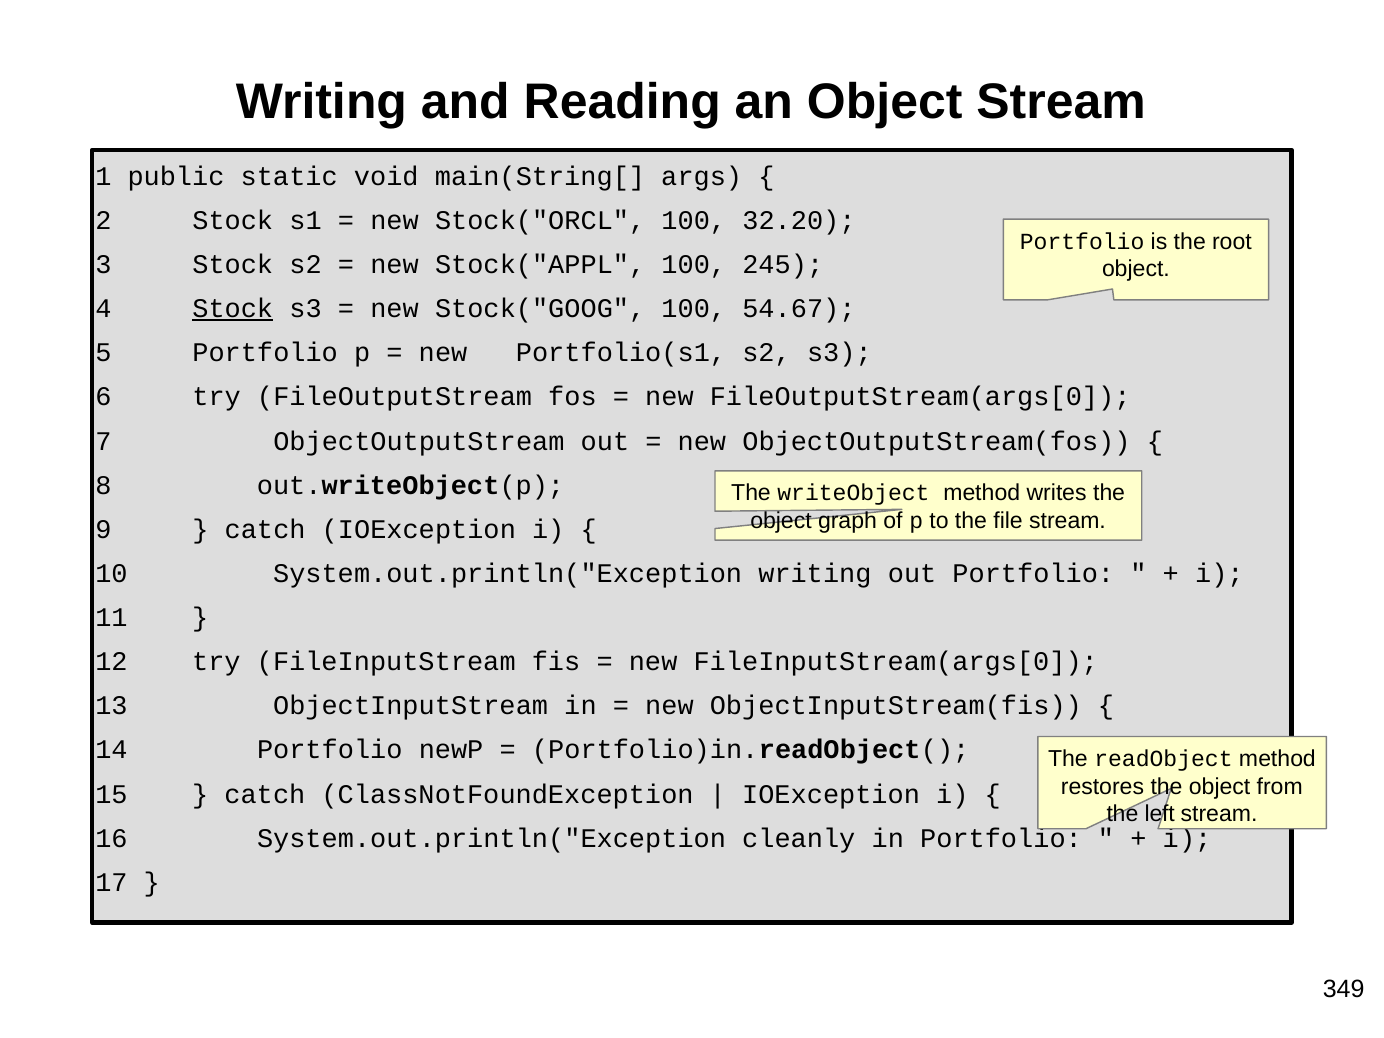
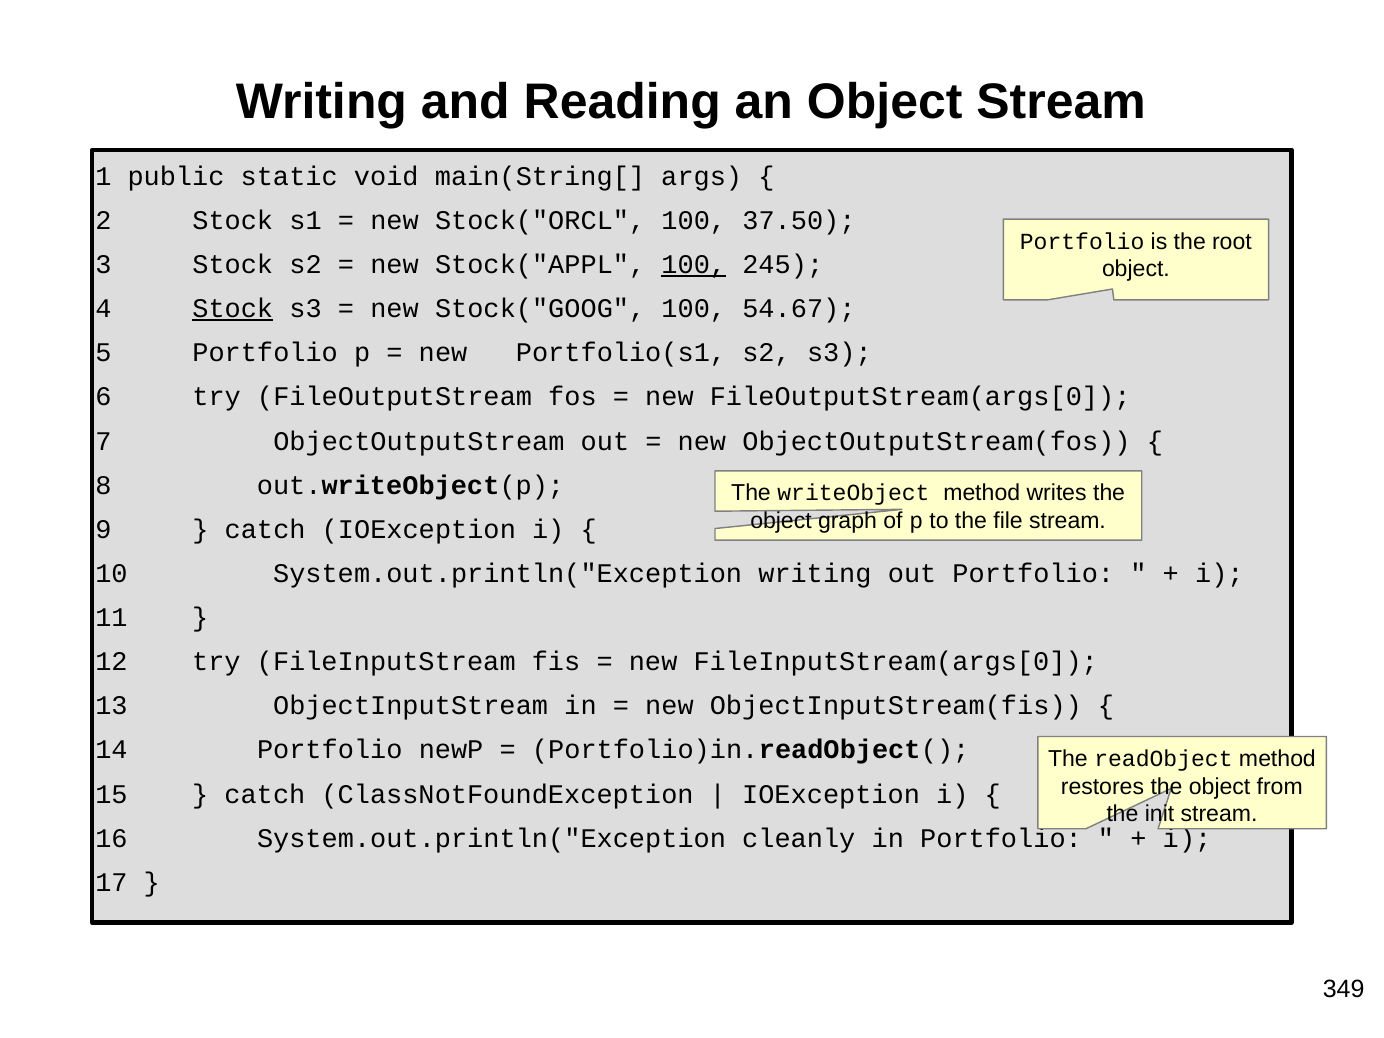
32.20: 32.20 -> 37.50
100 at (694, 265) underline: none -> present
left: left -> init
